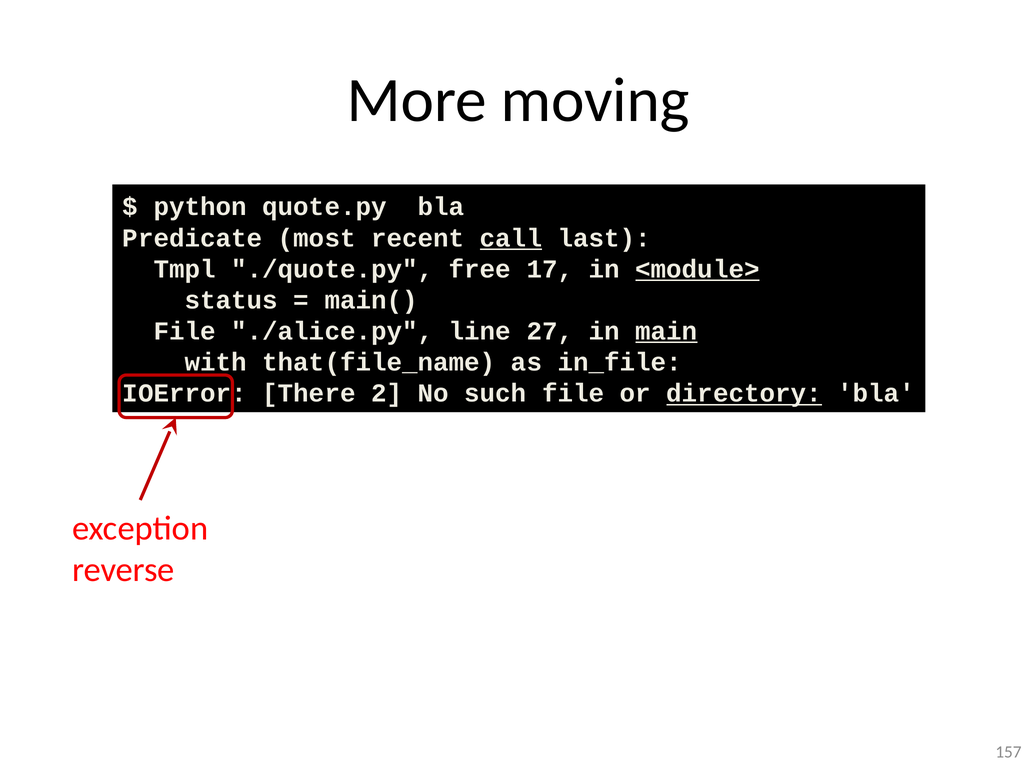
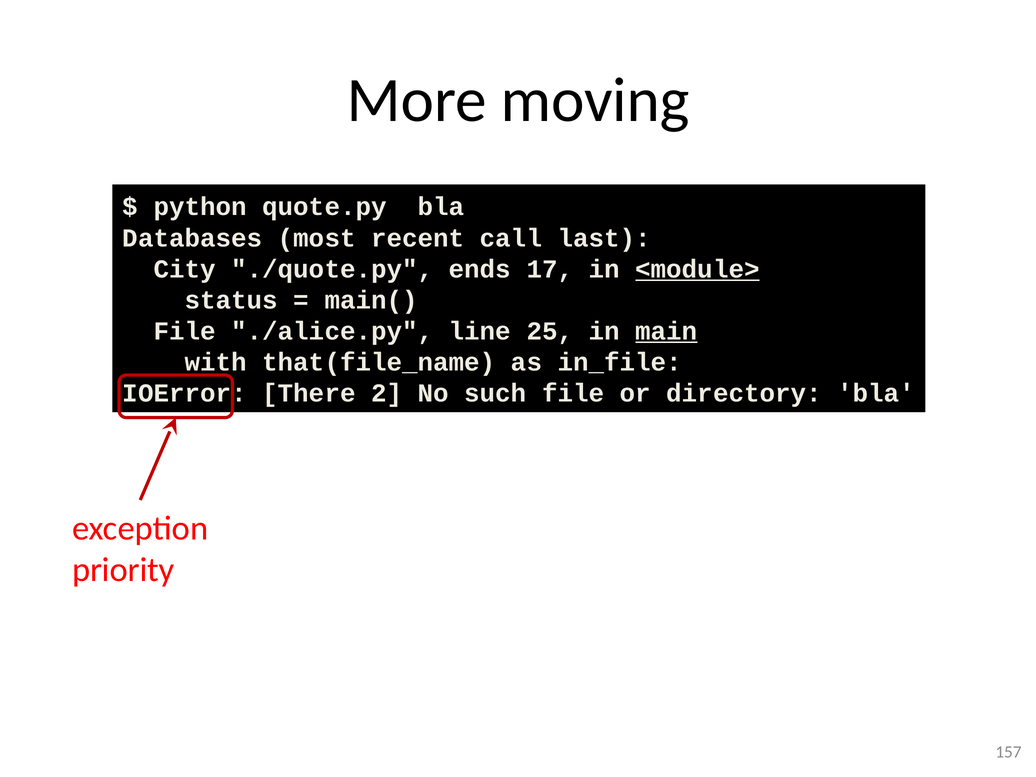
Predicate: Predicate -> Databases
call underline: present -> none
Tmpl: Tmpl -> City
free: free -> ends
27: 27 -> 25
directory underline: present -> none
reverse: reverse -> priority
